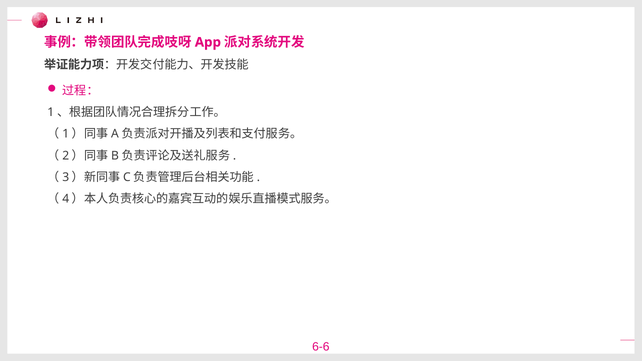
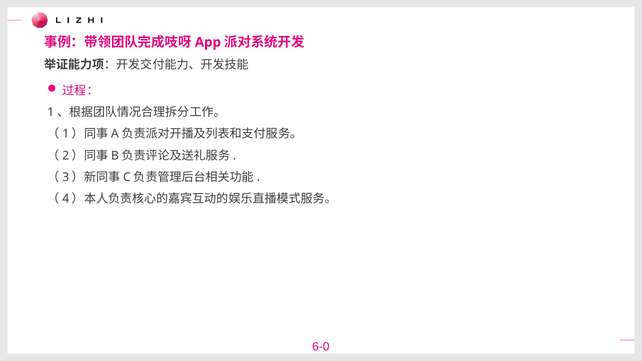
6-6: 6-6 -> 6-0
